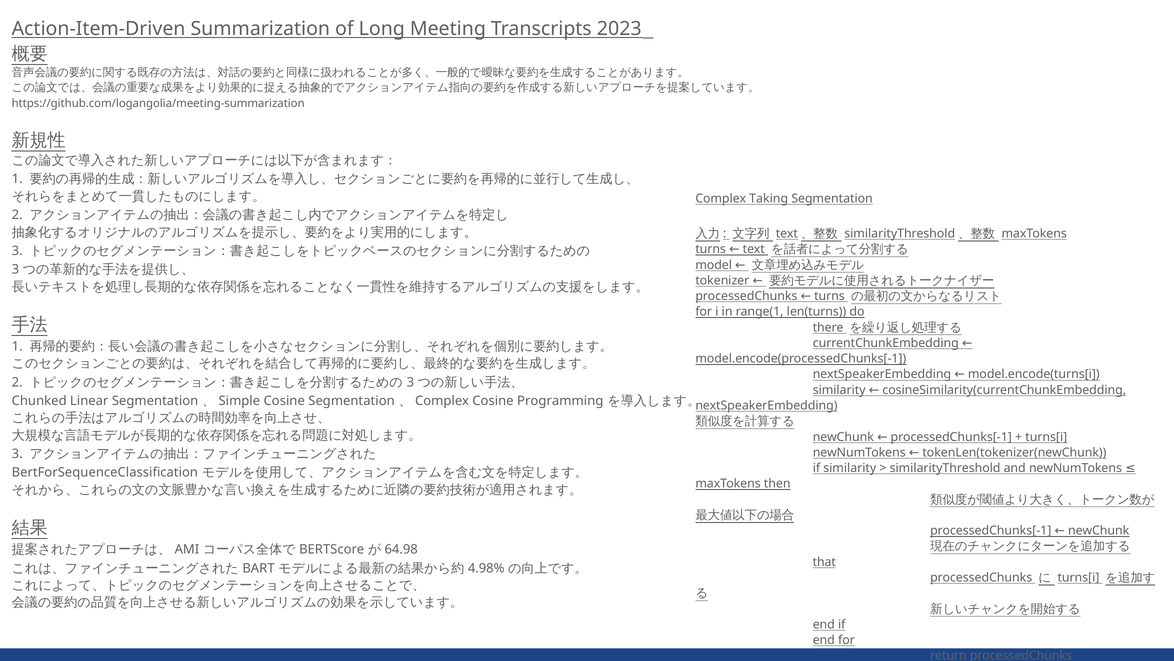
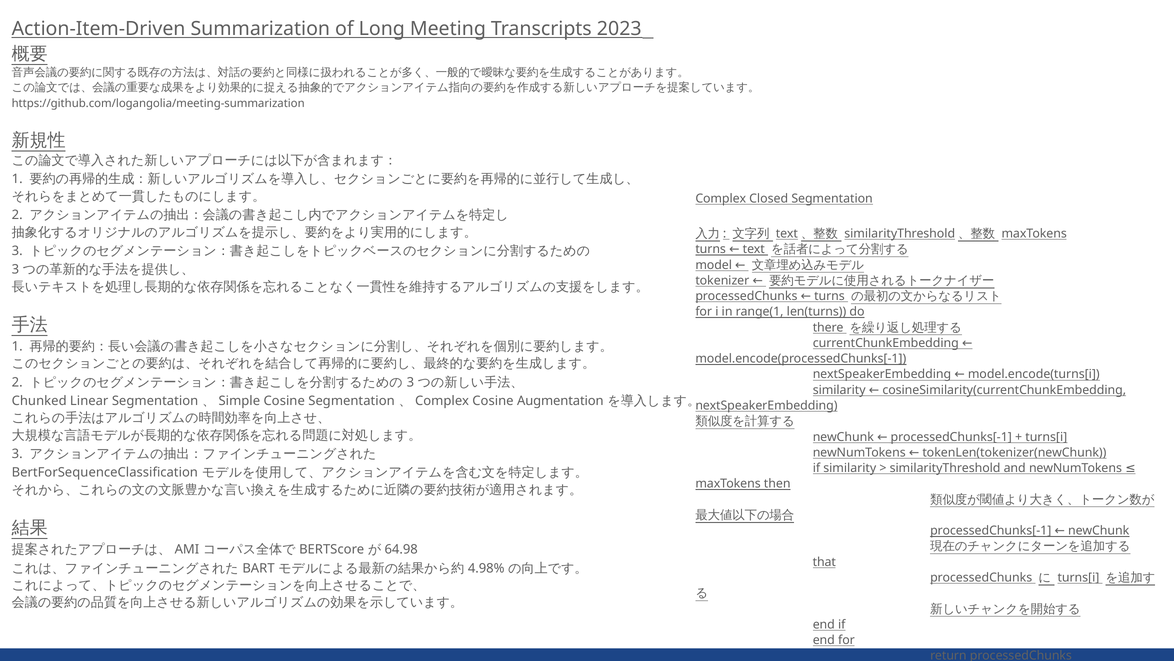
Taking: Taking -> Closed
Programming: Programming -> Augmentation
